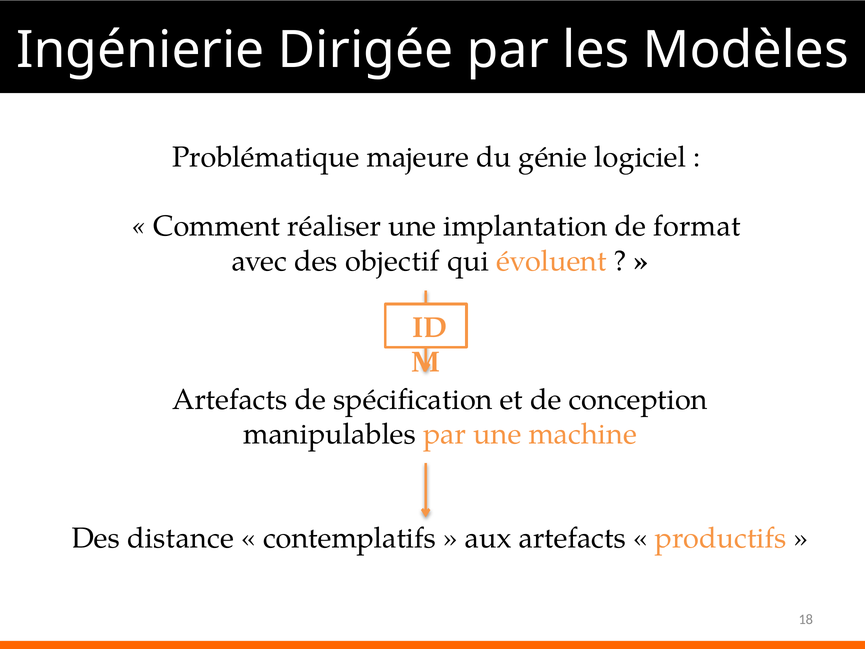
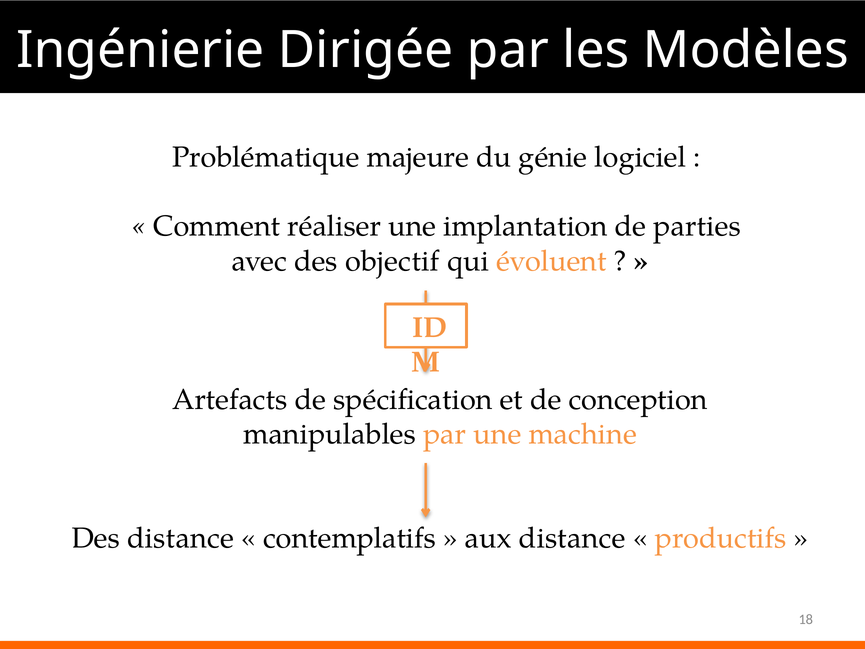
format: format -> parties
aux artefacts: artefacts -> distance
